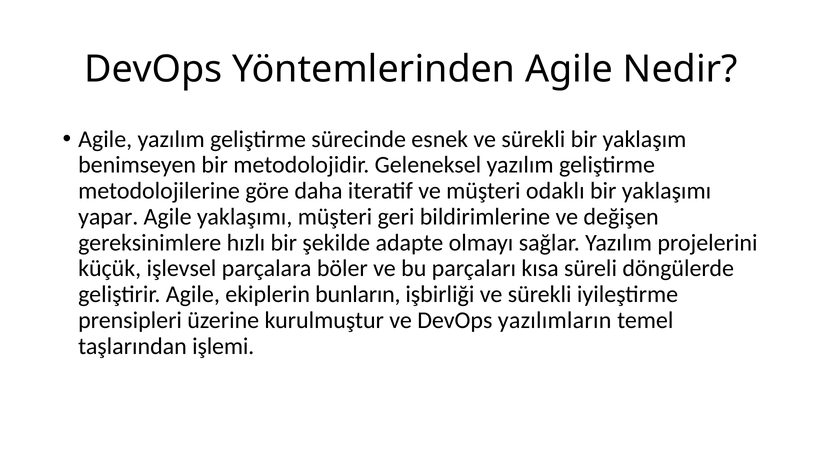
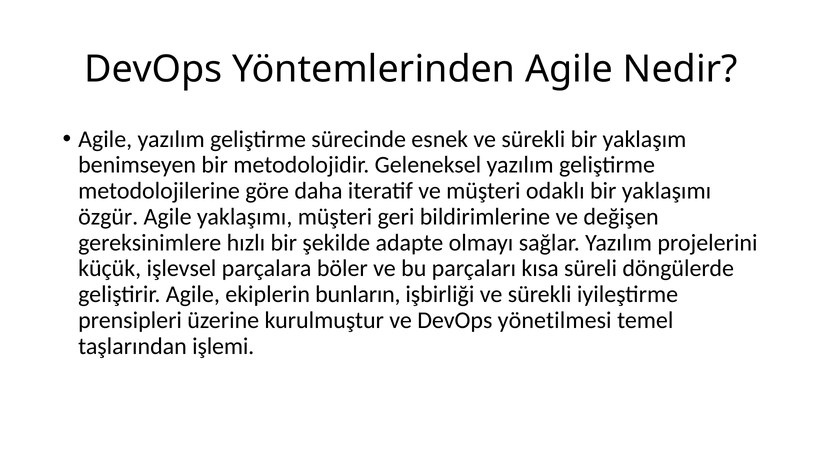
yapar: yapar -> özgür
yazılımların: yazılımların -> yönetilmesi
